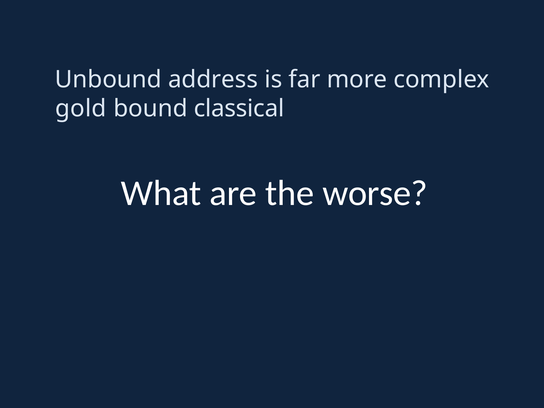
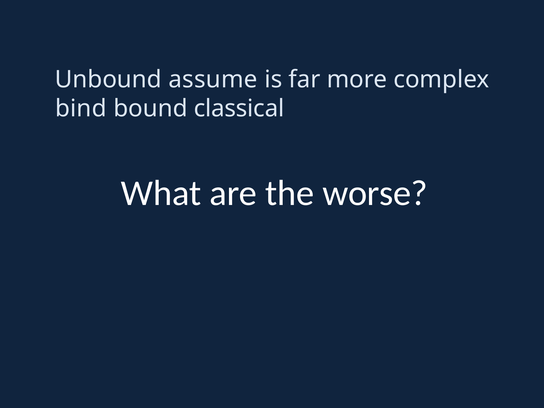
address: address -> assume
gold: gold -> bind
